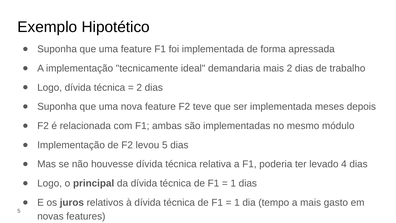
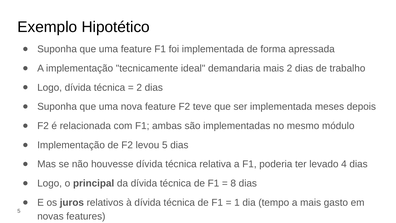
1 at (233, 183): 1 -> 8
